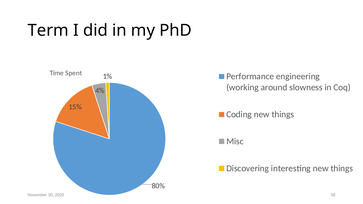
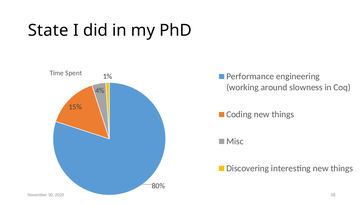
Term: Term -> State
